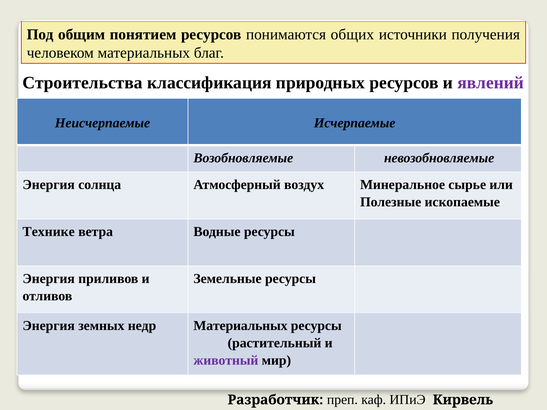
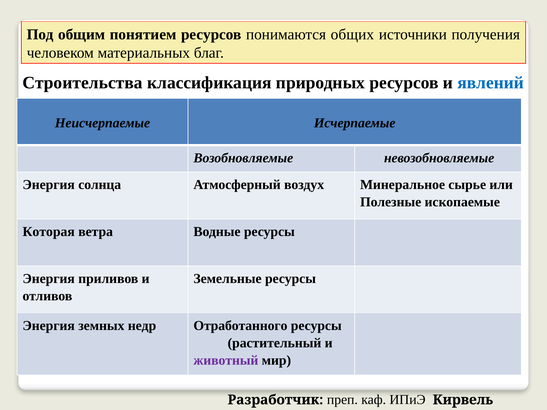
явлений colour: purple -> blue
Технике: Технике -> Которая
недр Материальных: Материальных -> Отработанного
